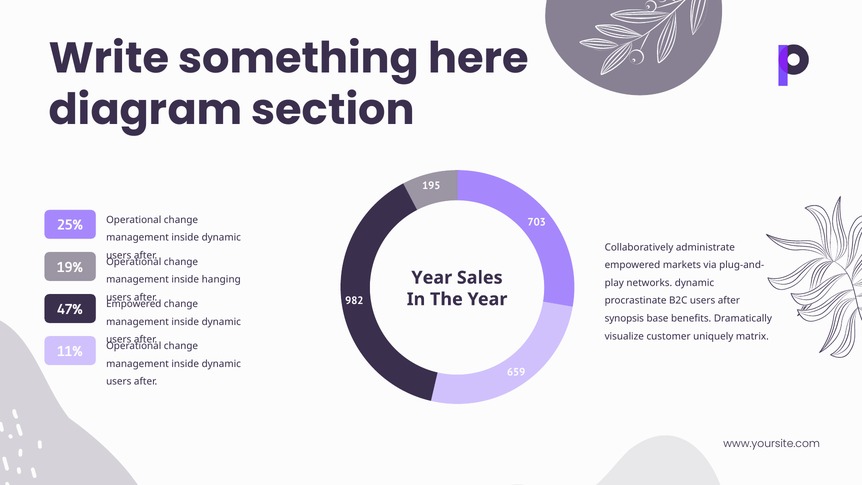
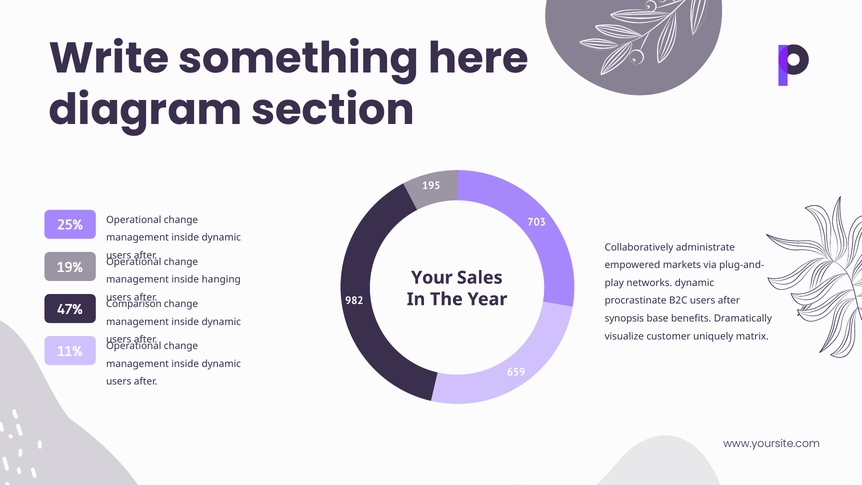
Year at (432, 278): Year -> Your
Empowered at (134, 304): Empowered -> Comparison
